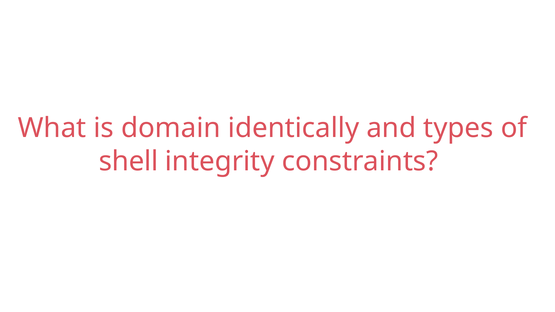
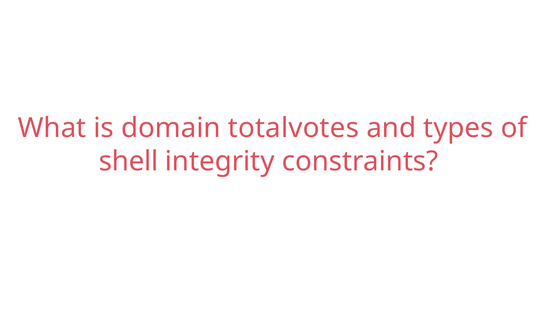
identically: identically -> totalvotes
